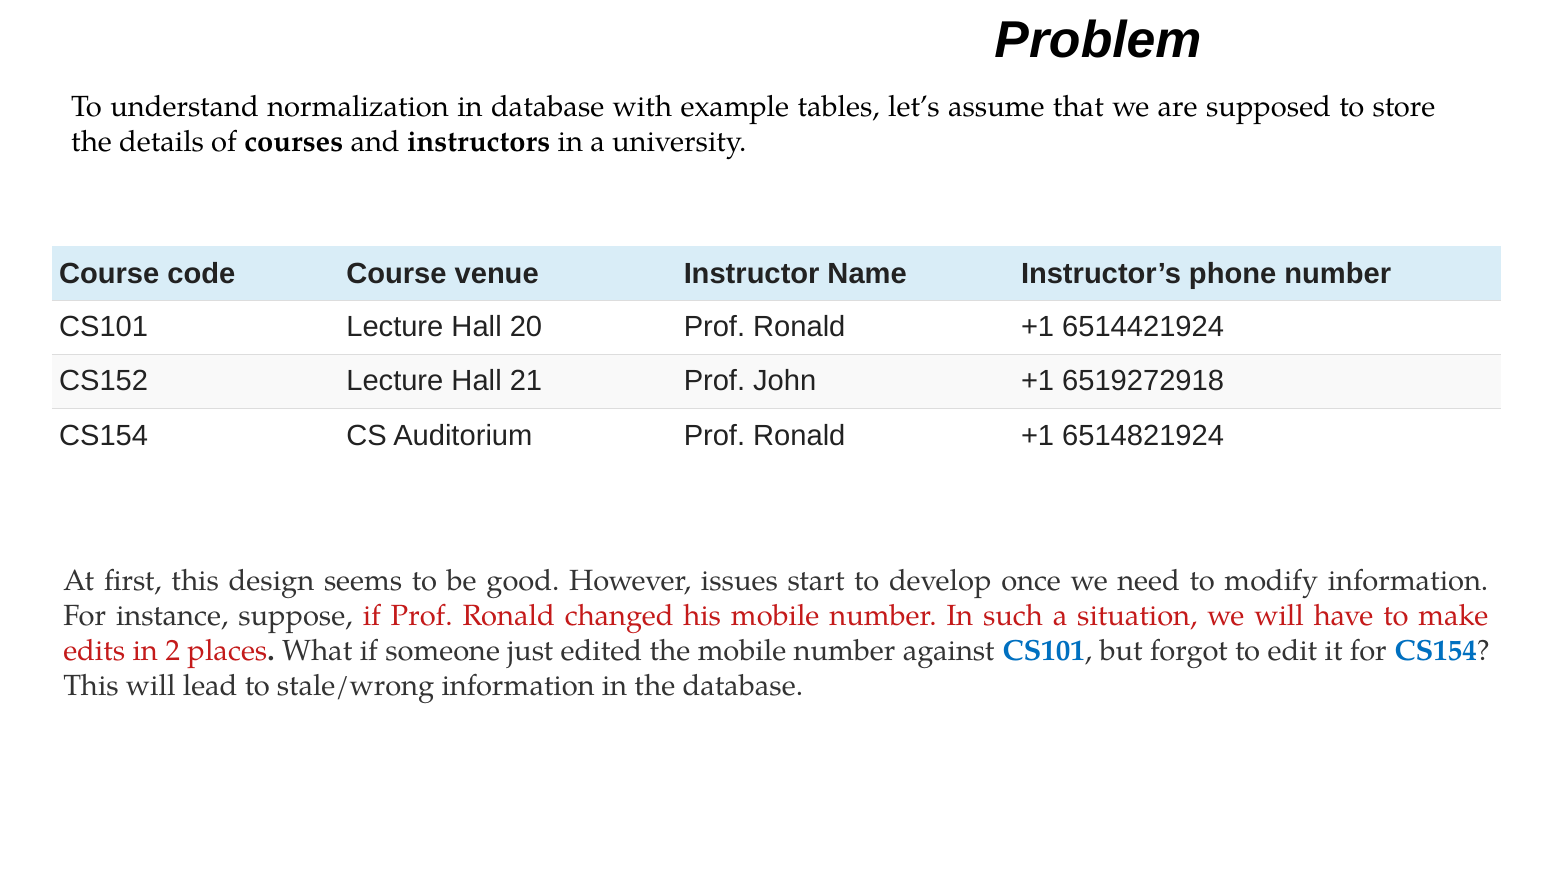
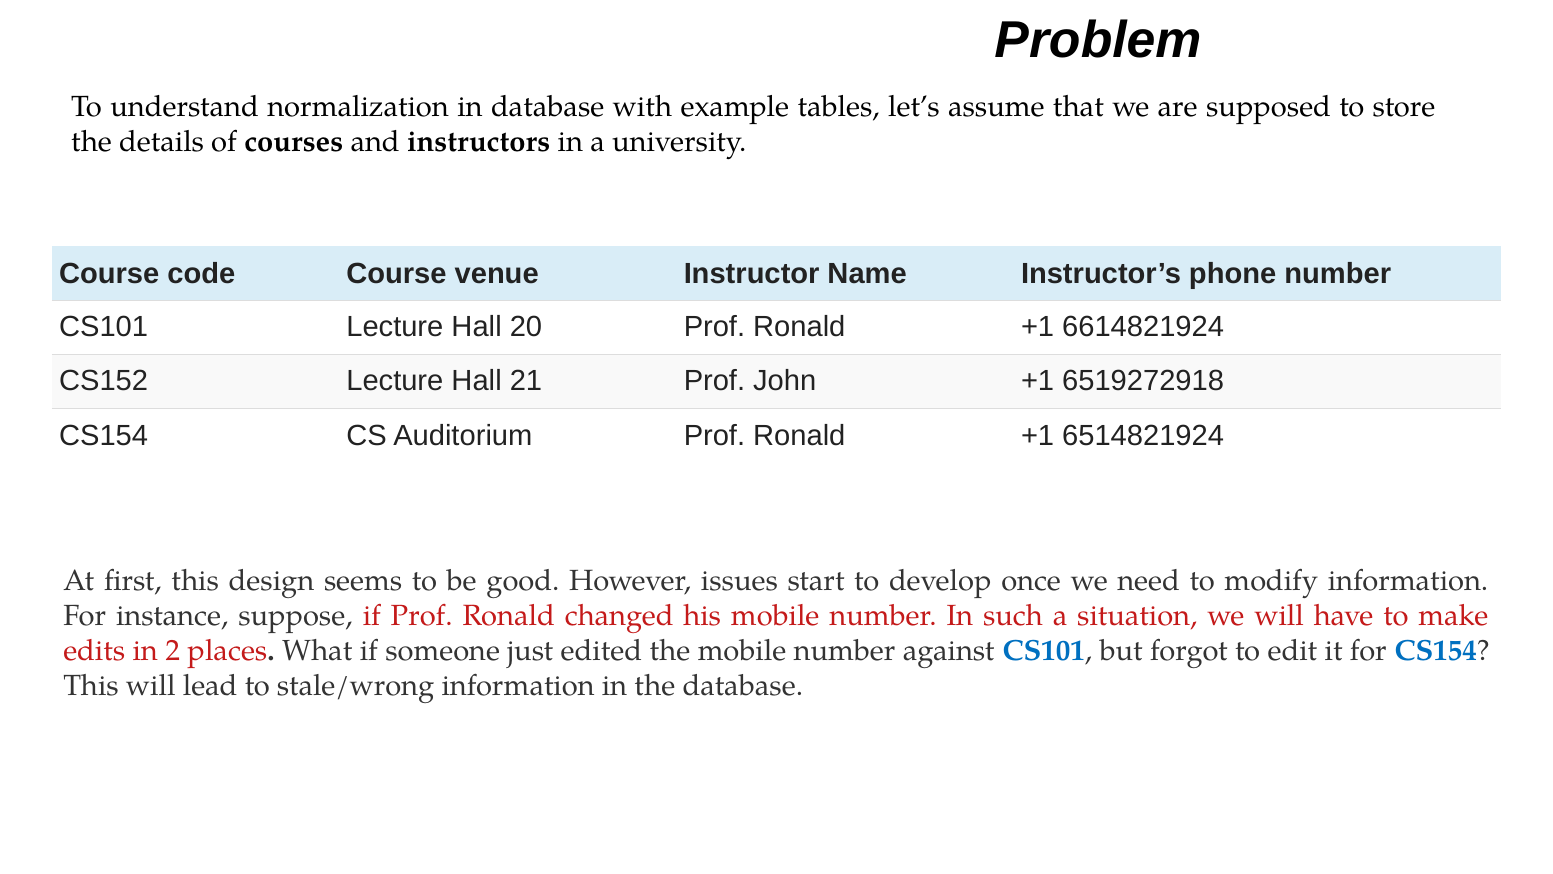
6514421924: 6514421924 -> 6614821924
